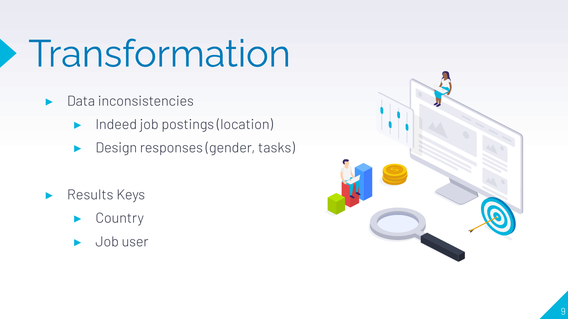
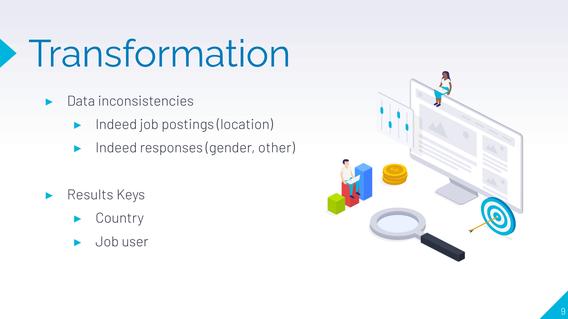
Design at (116, 148): Design -> Indeed
tasks: tasks -> other
